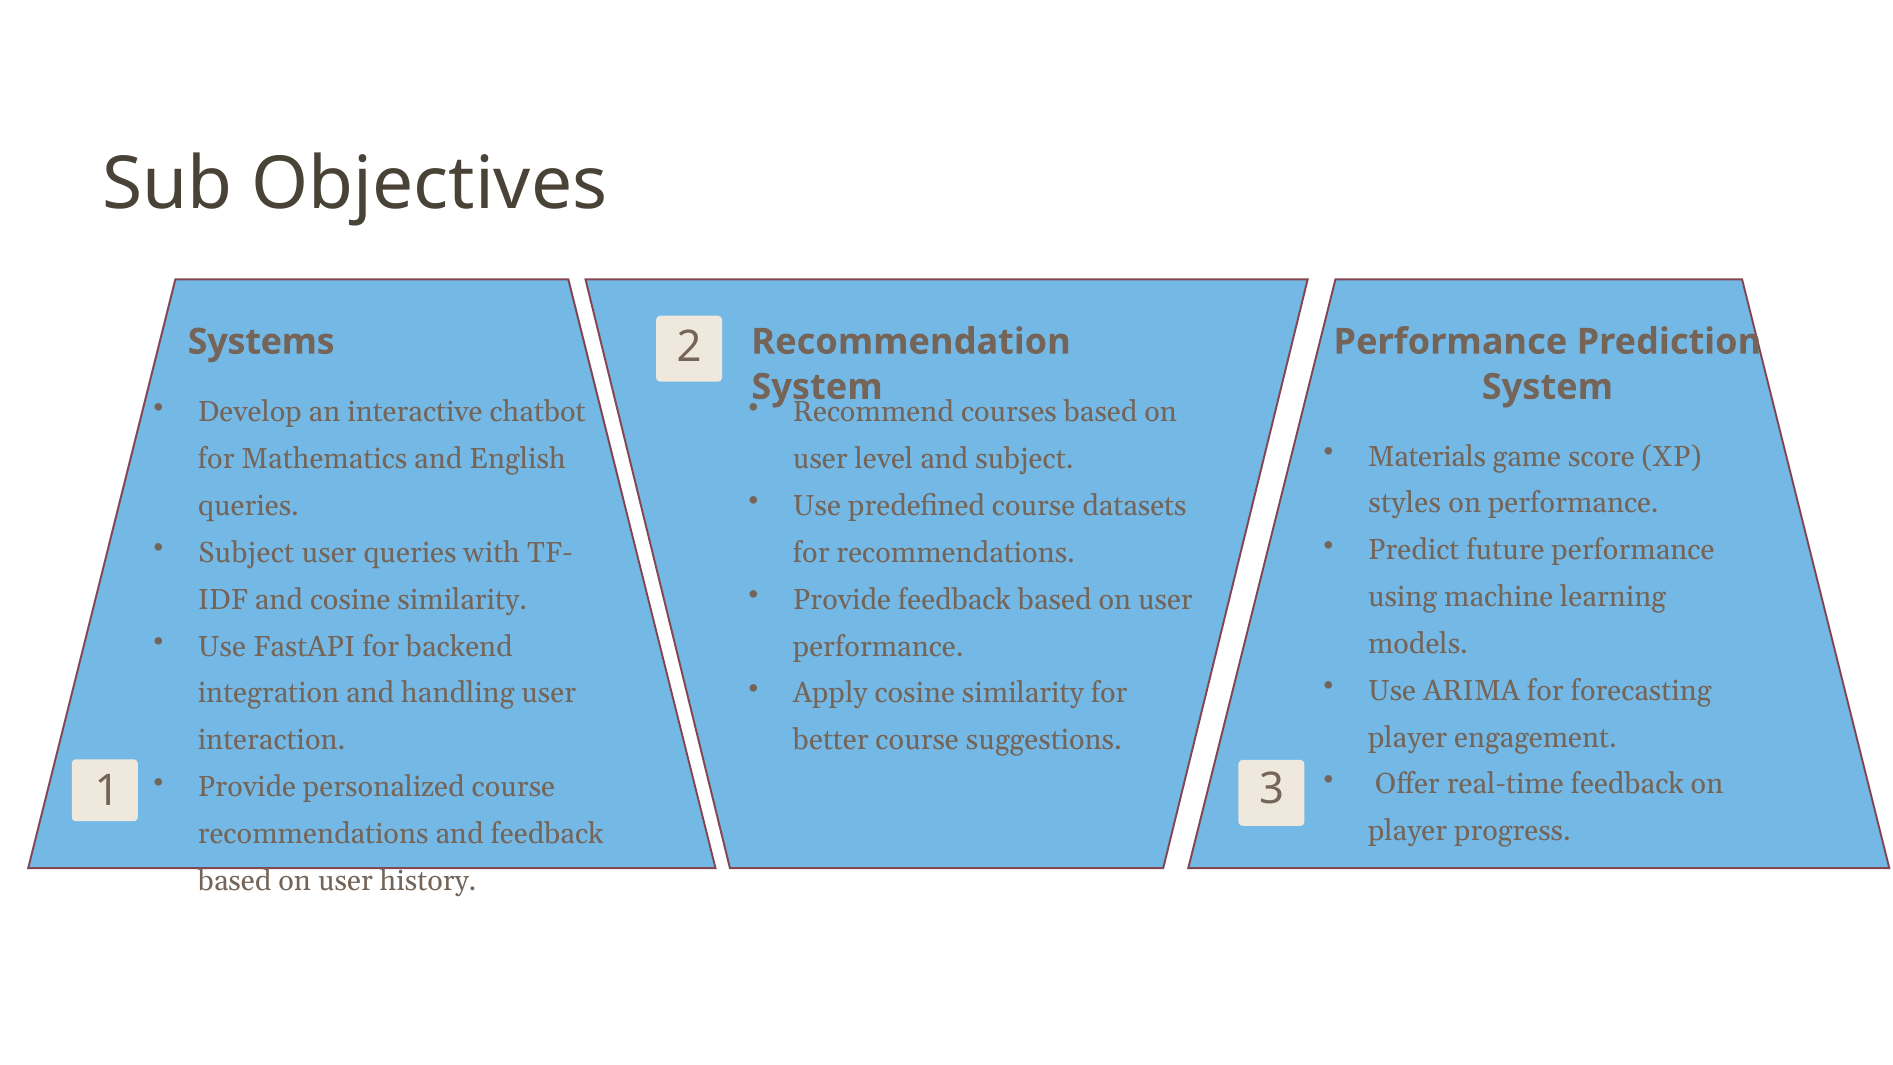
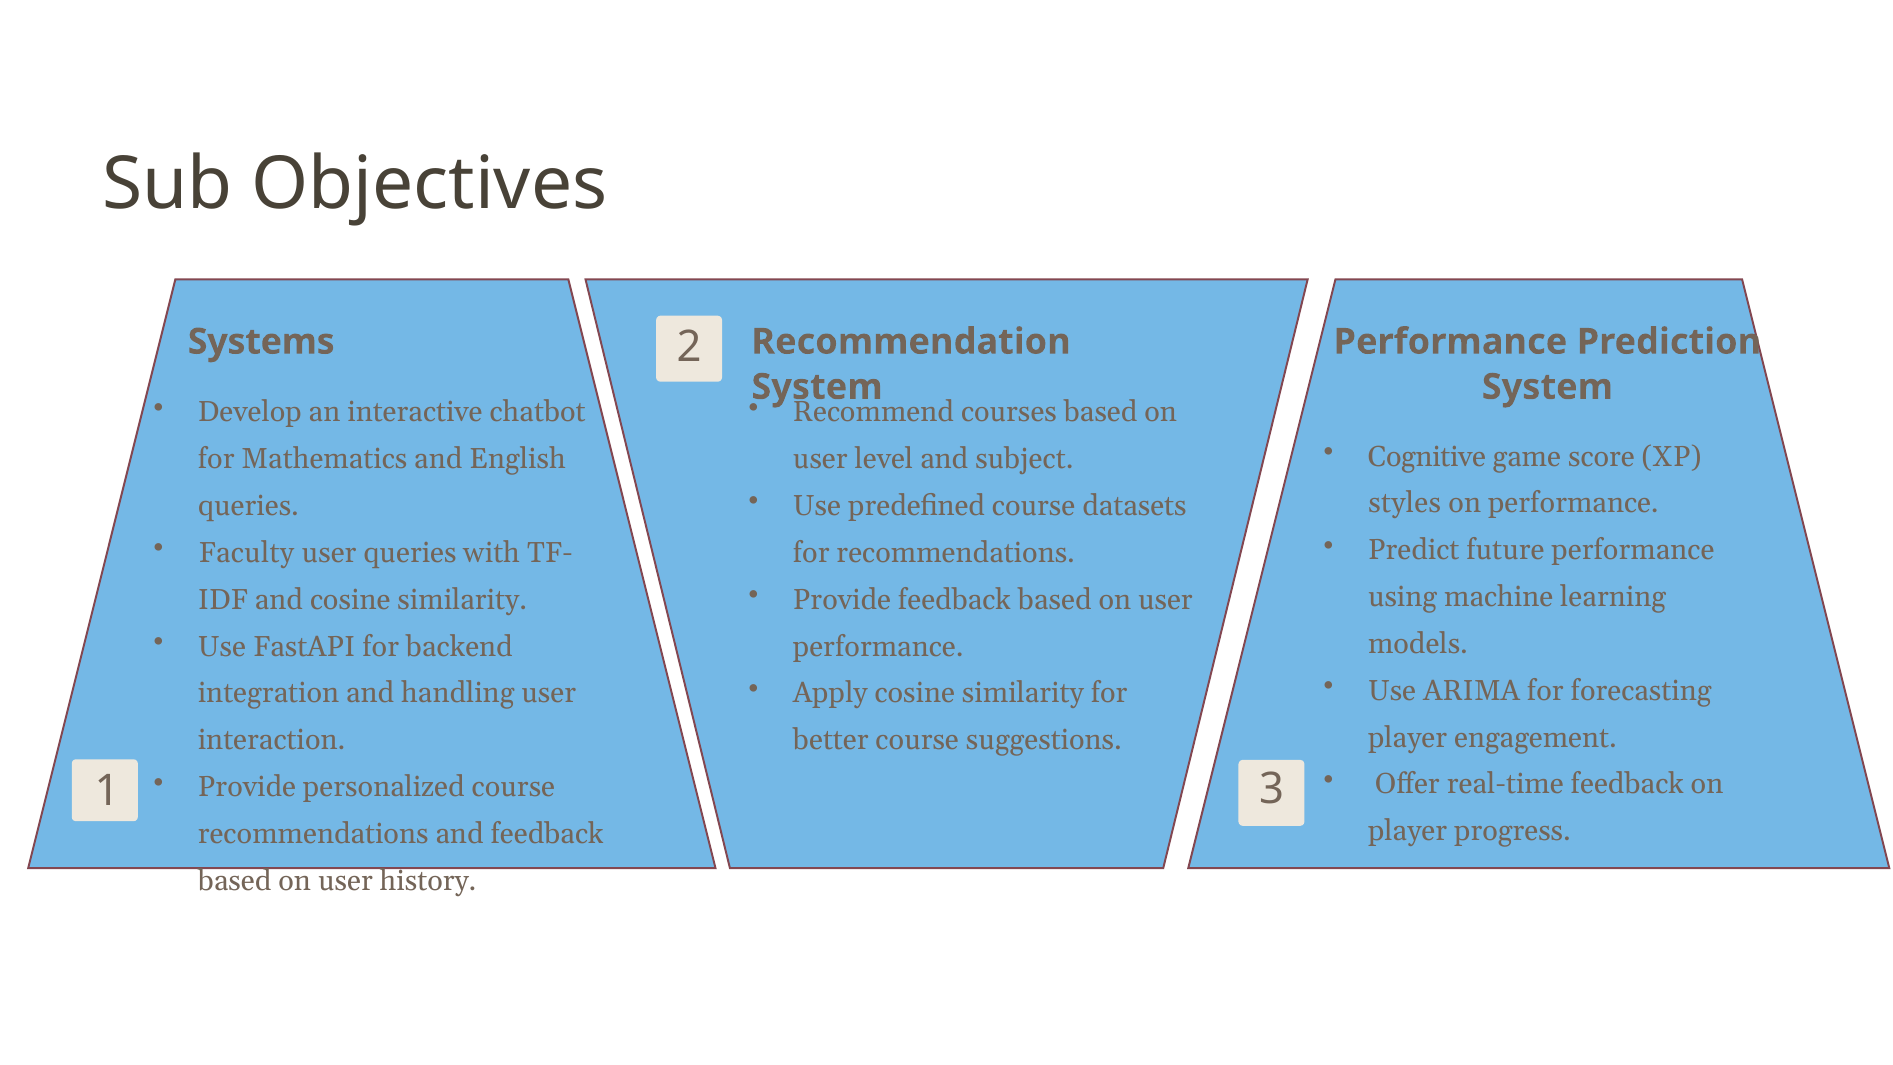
Materials: Materials -> Cognitive
Subject at (246, 553): Subject -> Faculty
